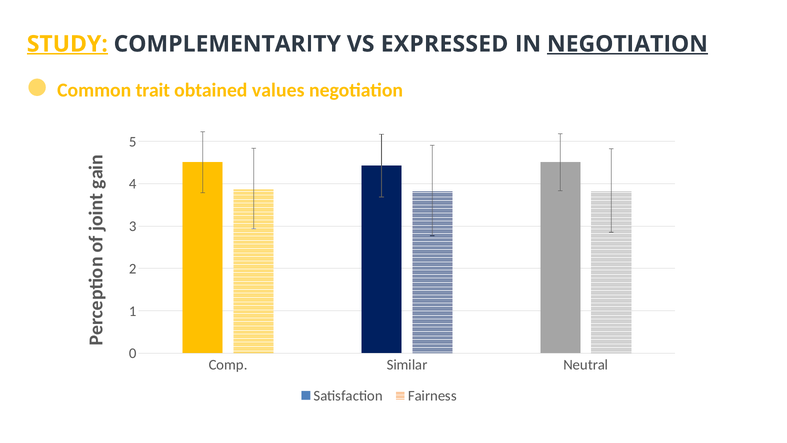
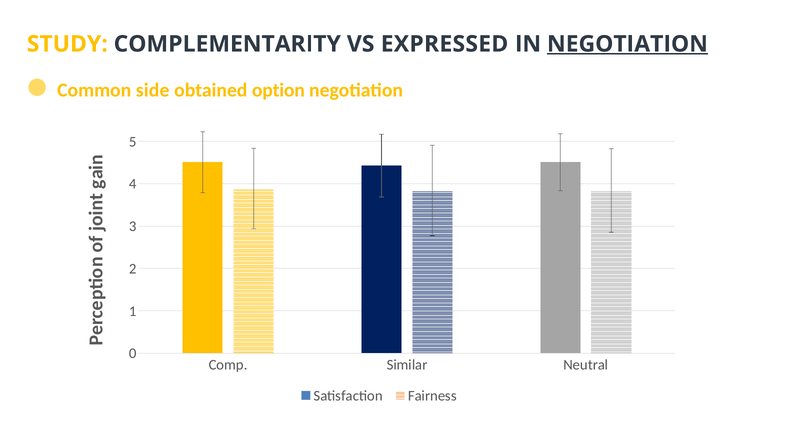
STUDY underline: present -> none
trait: trait -> side
values: values -> option
